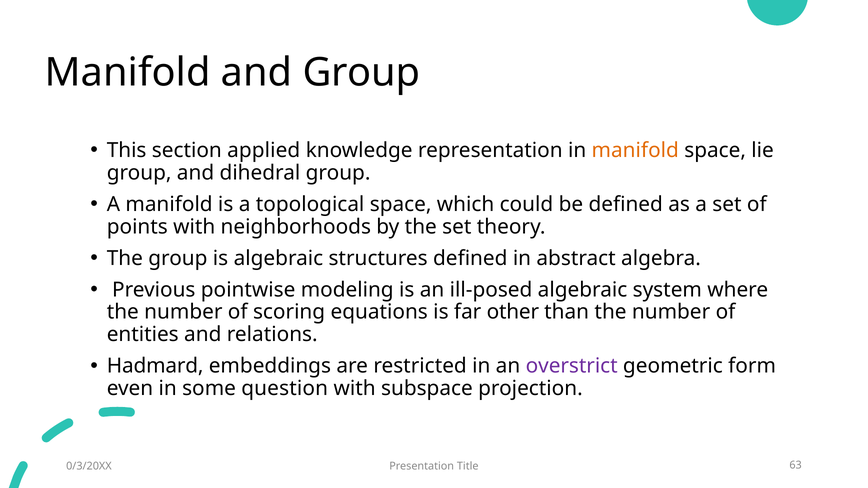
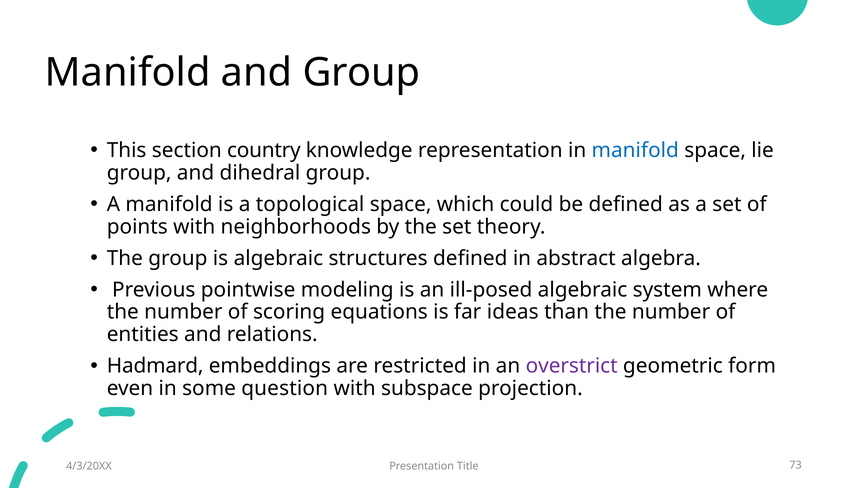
applied: applied -> country
manifold at (635, 150) colour: orange -> blue
other: other -> ideas
0/3/20XX: 0/3/20XX -> 4/3/20XX
63: 63 -> 73
